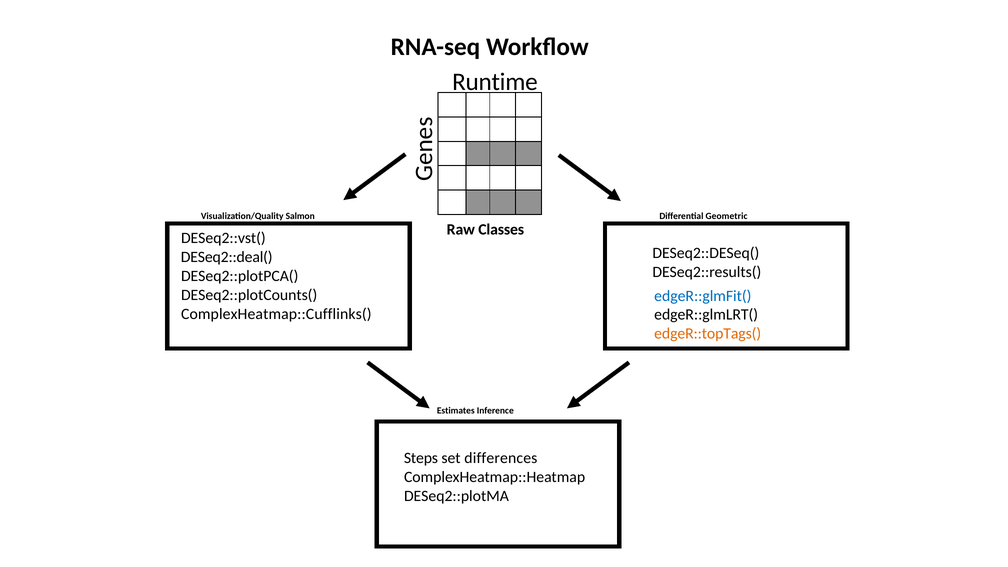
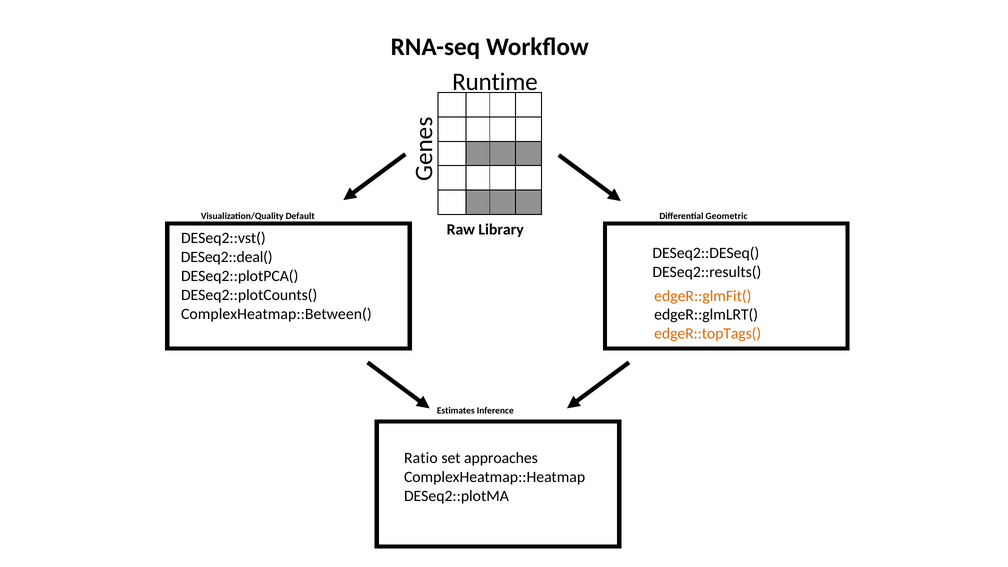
Salmon: Salmon -> Default
Classes: Classes -> Library
edgeR::glmFit( colour: blue -> orange
ComplexHeatmap::Cufflinks(: ComplexHeatmap::Cufflinks( -> ComplexHeatmap::Between(
Steps: Steps -> Ratio
differences: differences -> approaches
